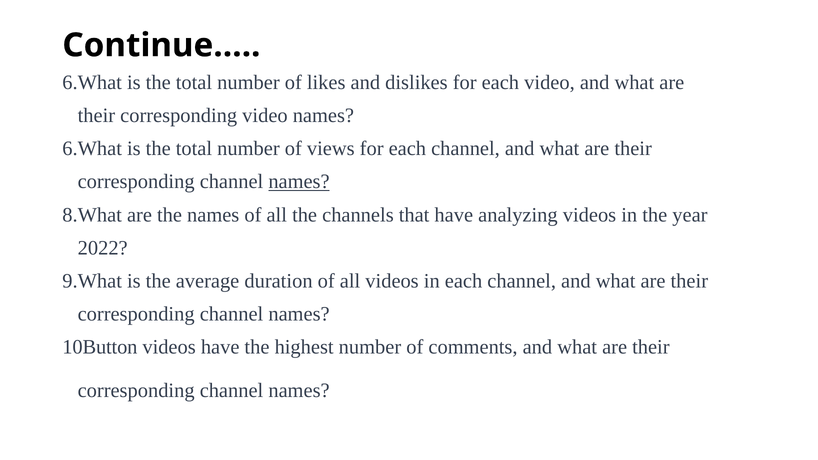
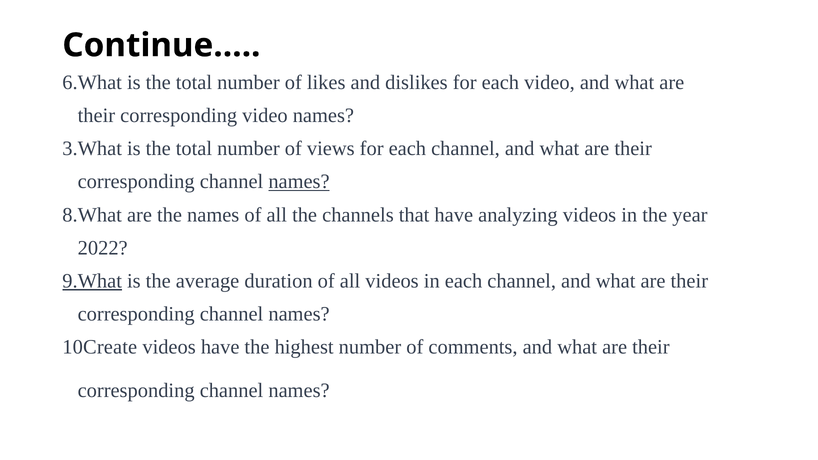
6.What at (92, 149): 6.What -> 3.What
9.What underline: none -> present
10Button: 10Button -> 10Create
